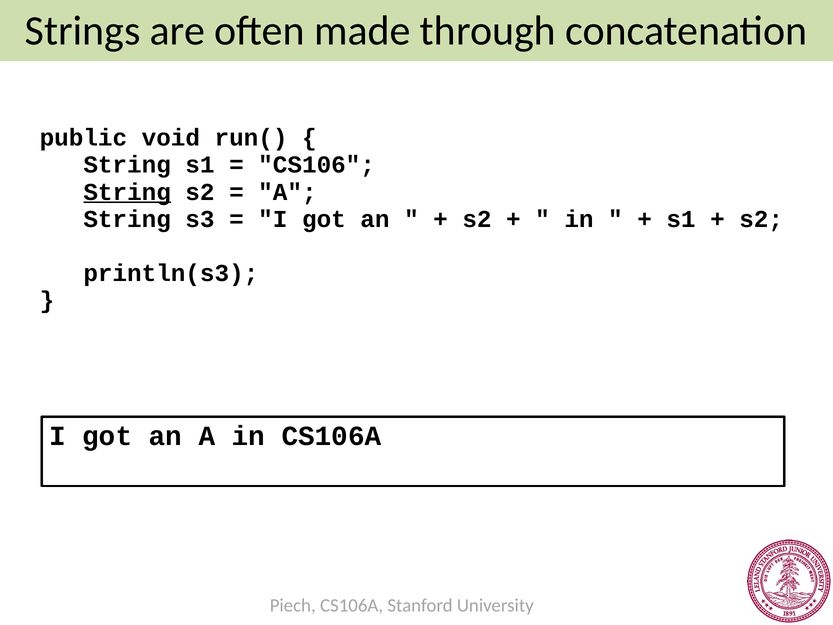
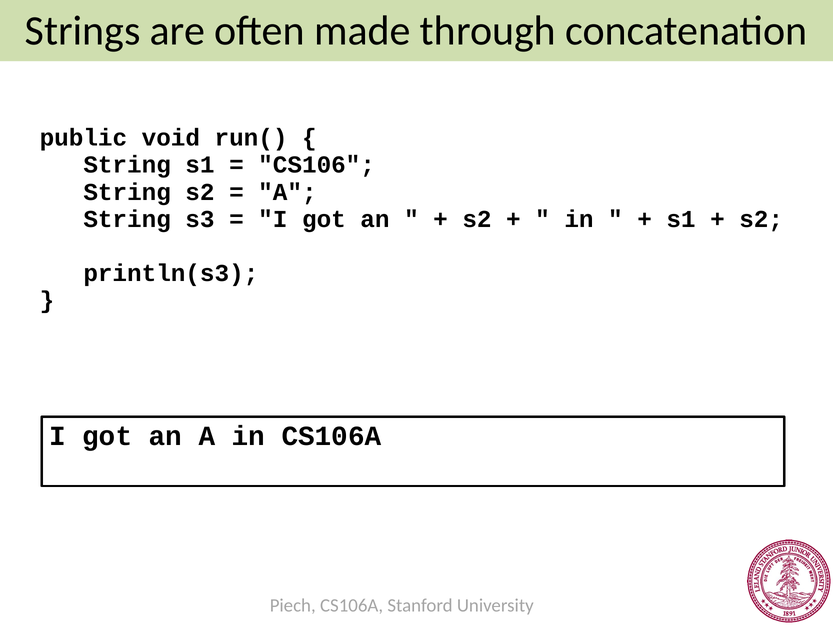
String at (127, 192) underline: present -> none
